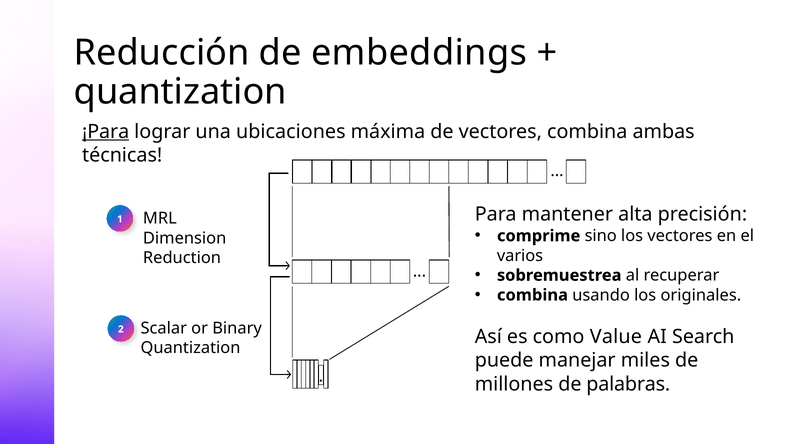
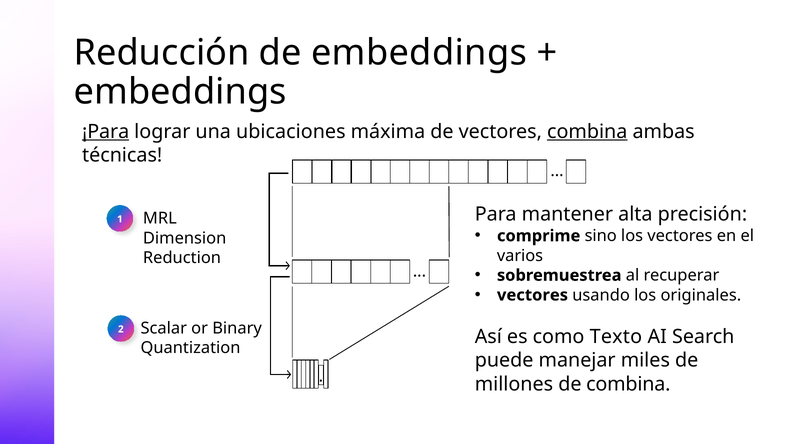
quantization at (180, 92): quantization -> embeddings
combina at (587, 132) underline: none -> present
combina at (532, 295): combina -> vectores
Value: Value -> Texto
de palabras: palabras -> combina
